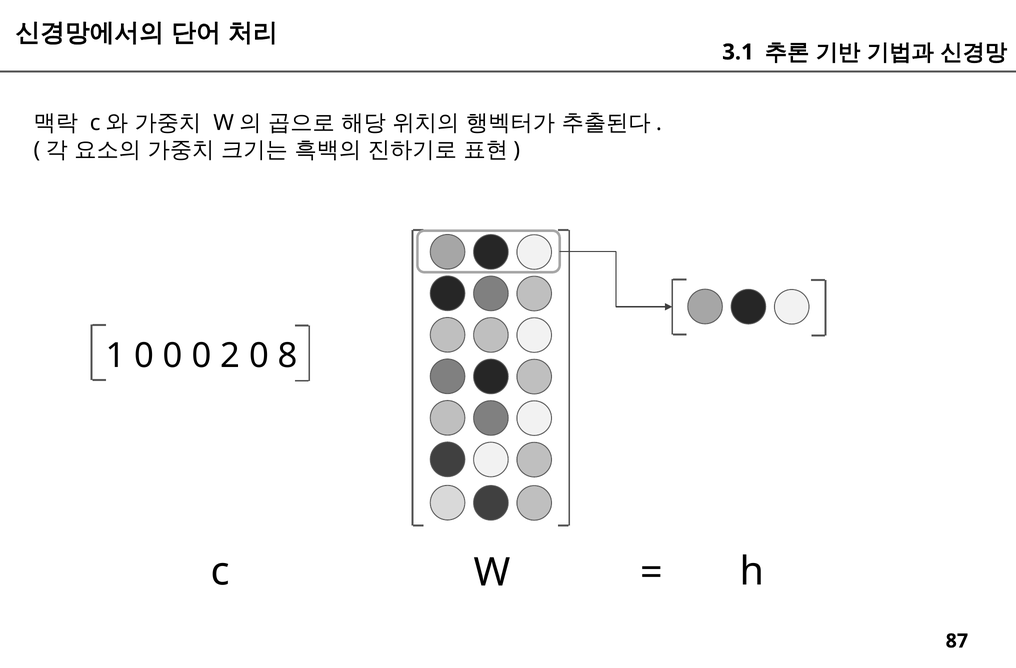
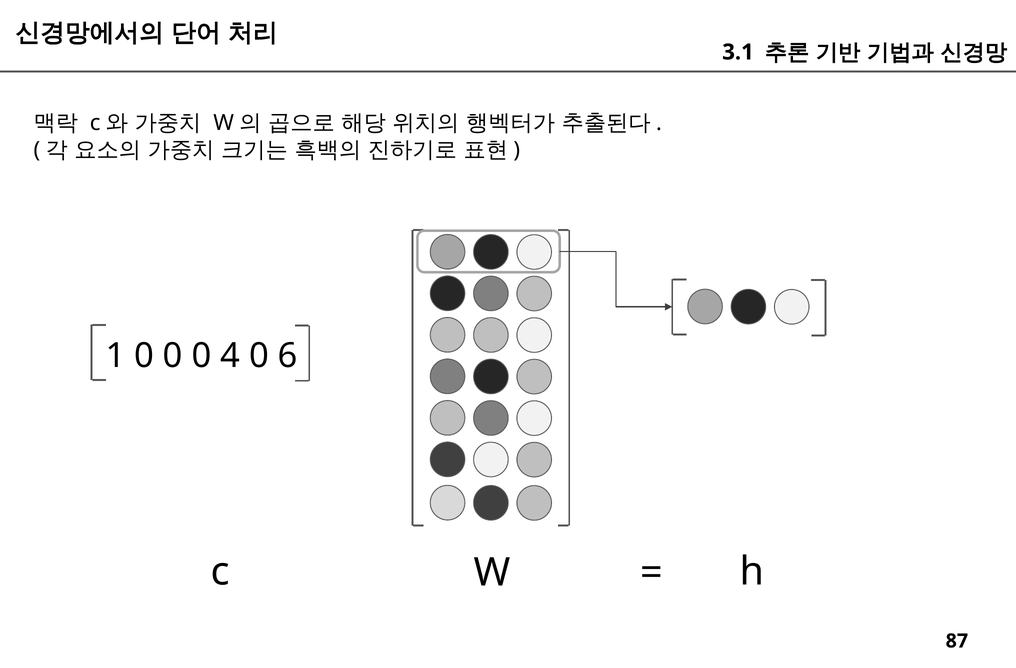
2: 2 -> 4
8: 8 -> 6
